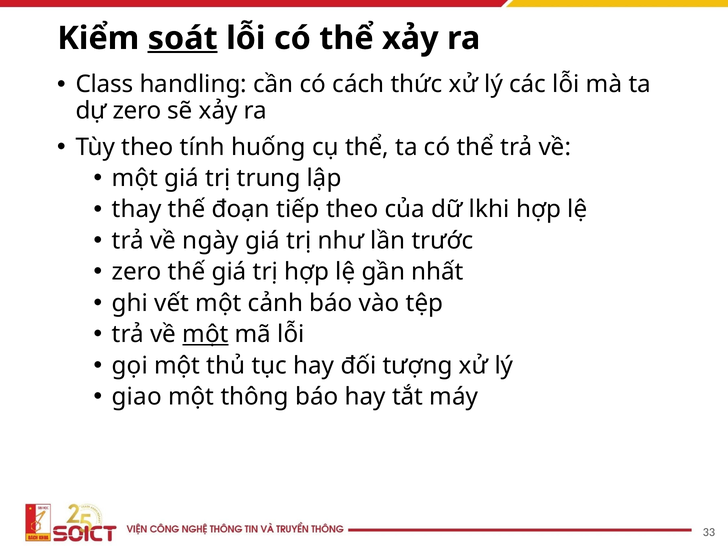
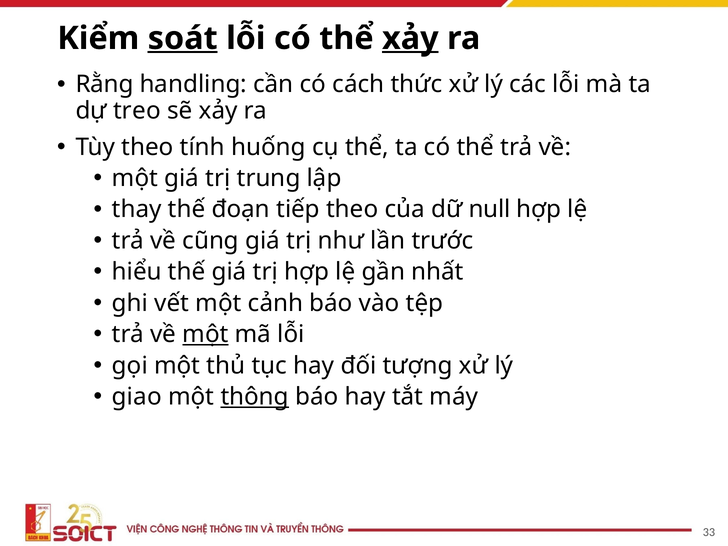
xảy at (410, 38) underline: none -> present
Class: Class -> Rằng
dự zero: zero -> treo
lkhi: lkhi -> null
ngày: ngày -> cũng
zero at (137, 272): zero -> hiểu
thông underline: none -> present
